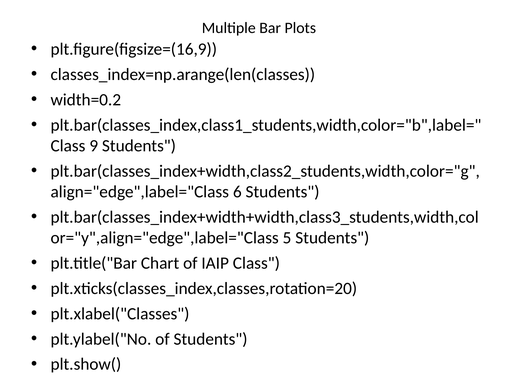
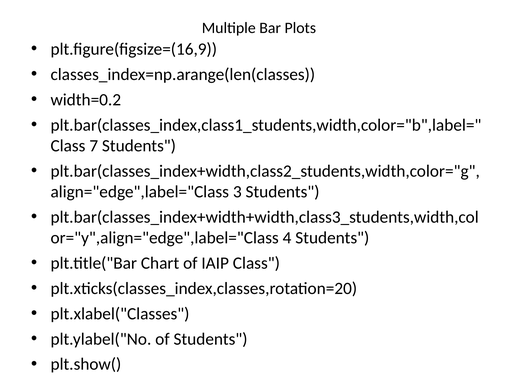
9: 9 -> 7
6: 6 -> 3
5: 5 -> 4
